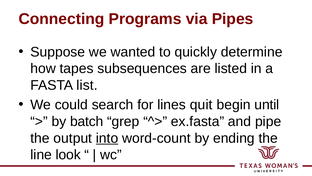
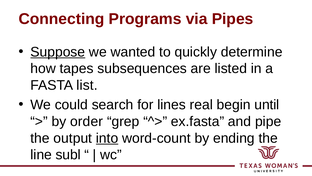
Suppose underline: none -> present
quit: quit -> real
batch: batch -> order
look: look -> subl
